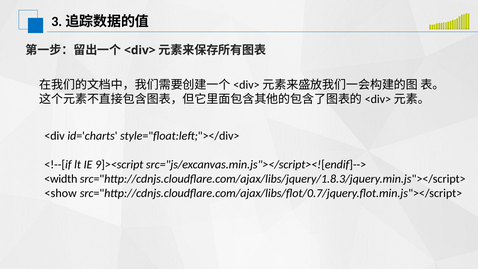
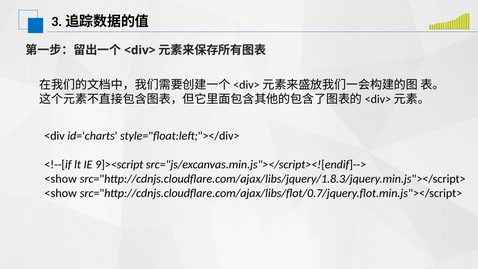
<width at (61, 179): <width -> <show
